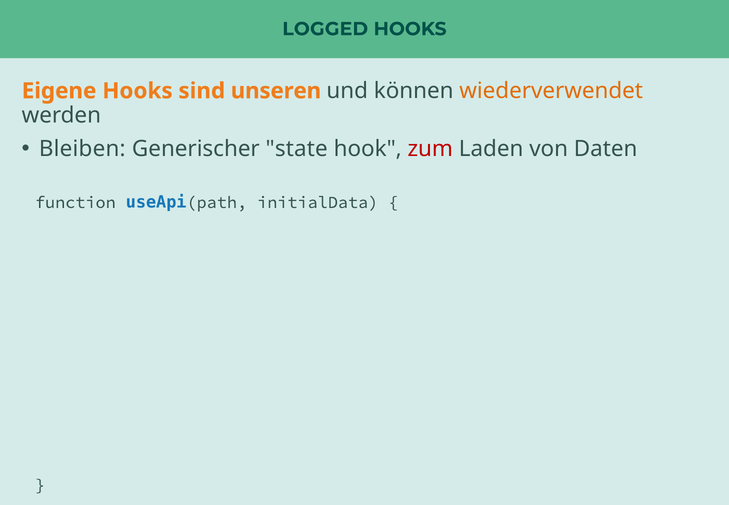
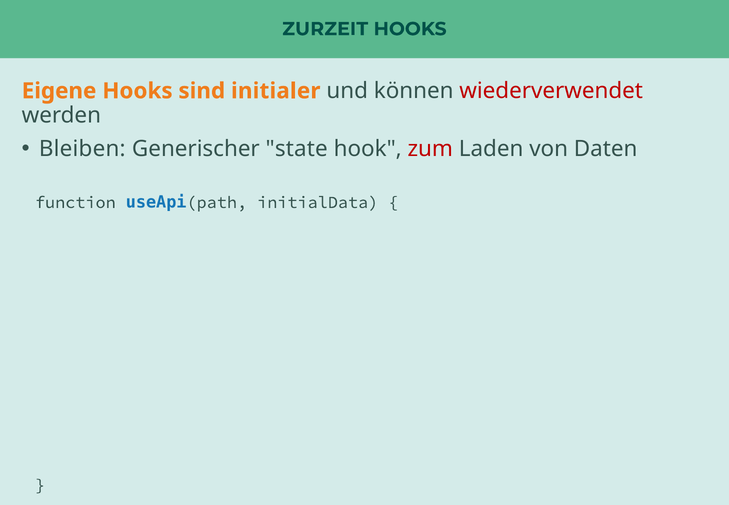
LOGGED: LOGGED -> ZURZEIT
unseren: unseren -> initialer
wiederverwendet colour: orange -> red
